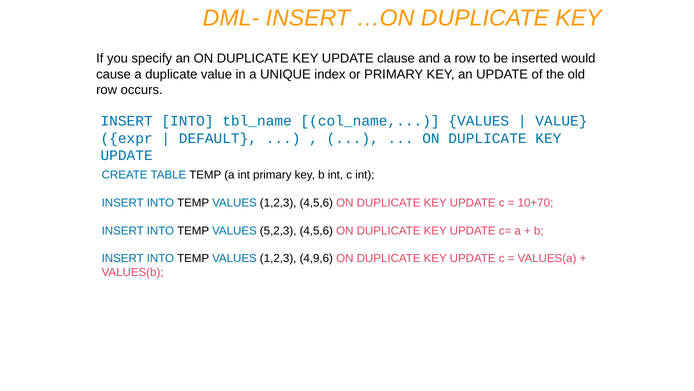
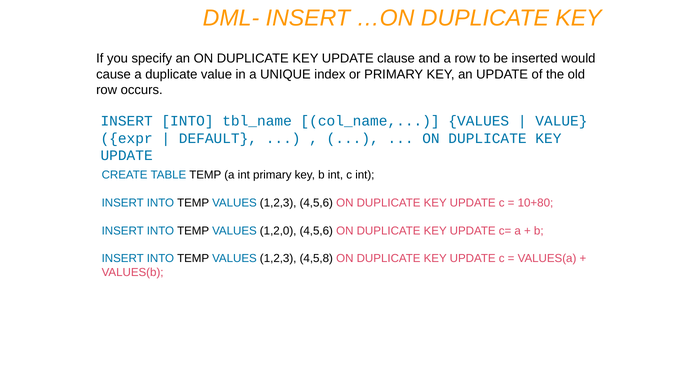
10+70: 10+70 -> 10+80
5,2,3: 5,2,3 -> 1,2,0
4,9,6: 4,9,6 -> 4,5,8
